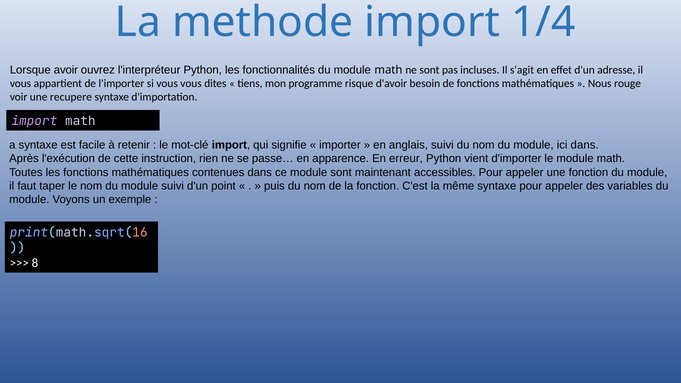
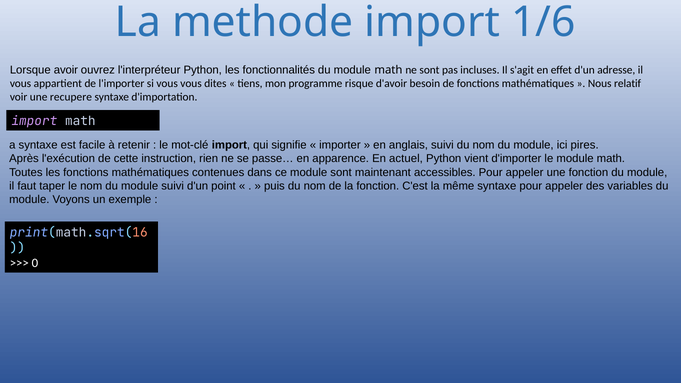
1/4: 1/4 -> 1/6
rouge: rouge -> relatif
ici dans: dans -> pires
erreur: erreur -> actuel
8: 8 -> 0
